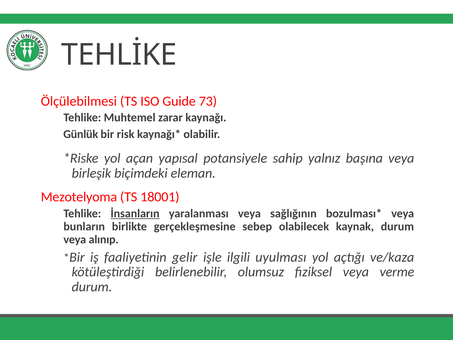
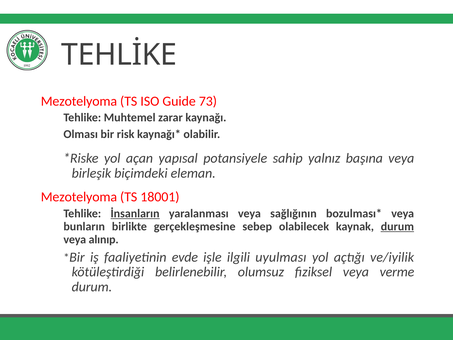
Ölçülebilmesi at (79, 101): Ölçülebilmesi -> Mezotelyoma
Günlük: Günlük -> Olması
durum at (397, 226) underline: none -> present
gelir: gelir -> evde
ve/kaza: ve/kaza -> ve/iyilik
